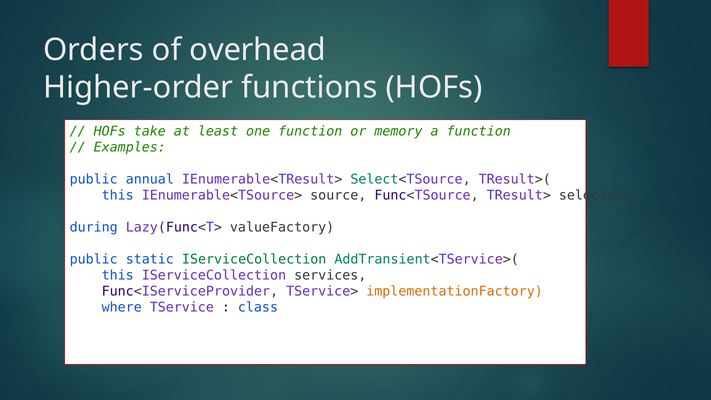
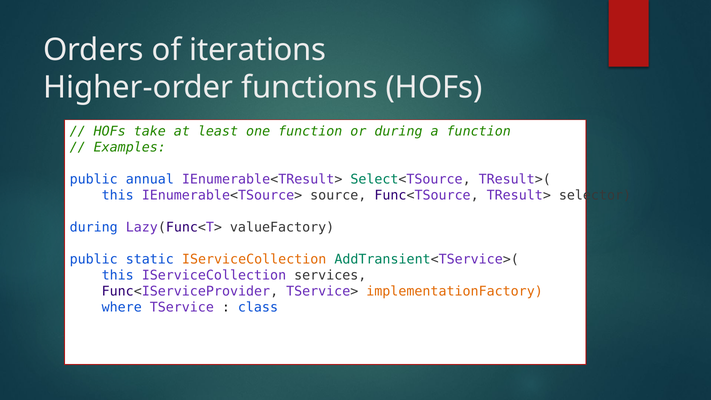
overhead: overhead -> iterations
or memory: memory -> during
IServiceCollection at (254, 259) colour: green -> orange
